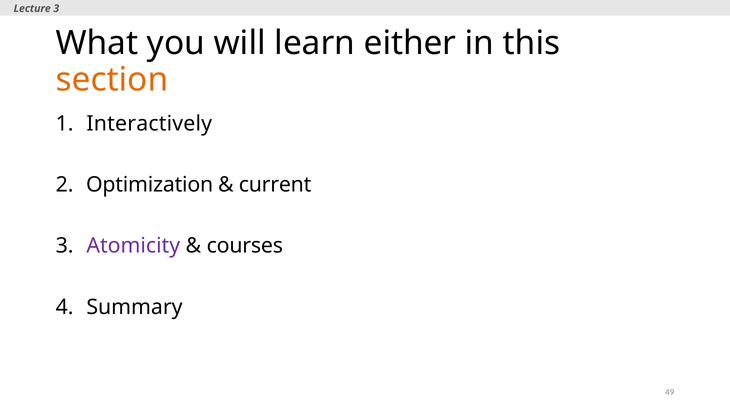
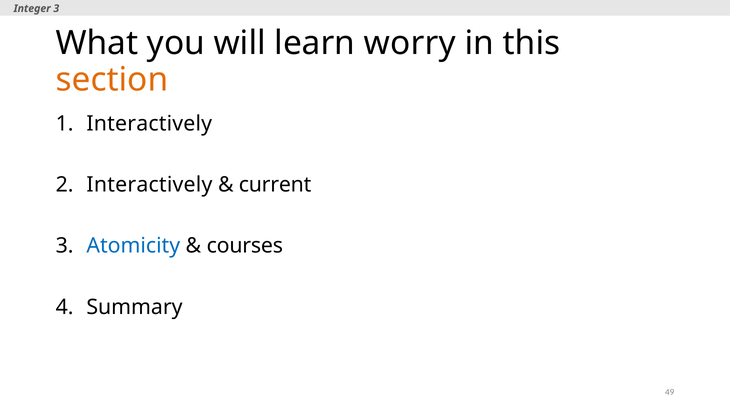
Lecture: Lecture -> Integer
either: either -> worry
Optimization at (150, 184): Optimization -> Interactively
Atomicity colour: purple -> blue
